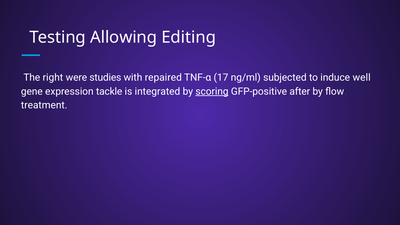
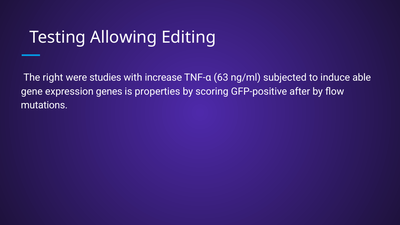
repaired: repaired -> increase
17: 17 -> 63
well: well -> able
tackle: tackle -> genes
integrated: integrated -> properties
scoring underline: present -> none
treatment: treatment -> mutations
